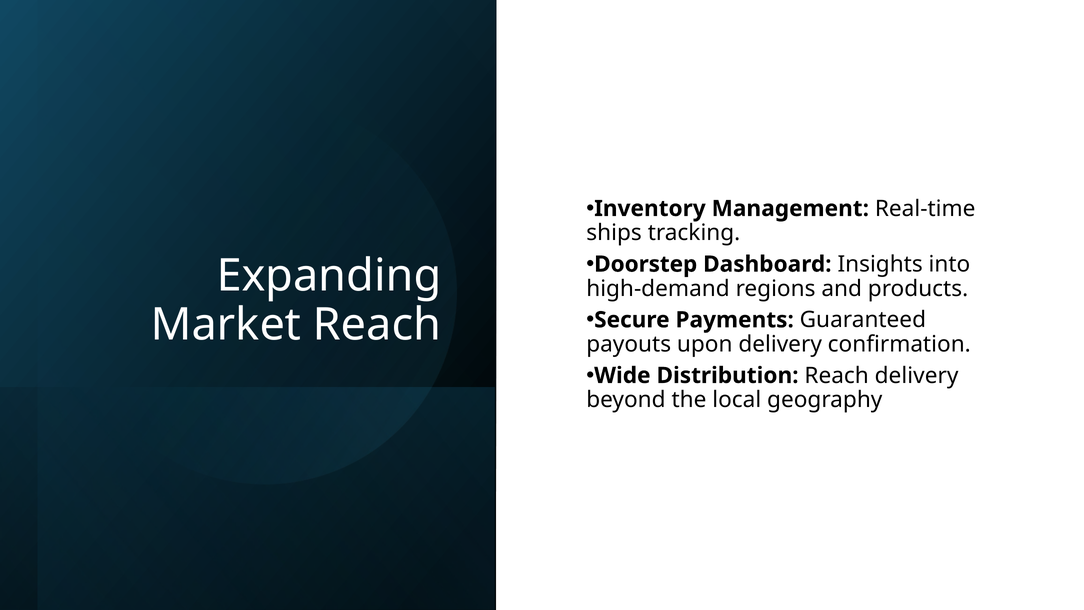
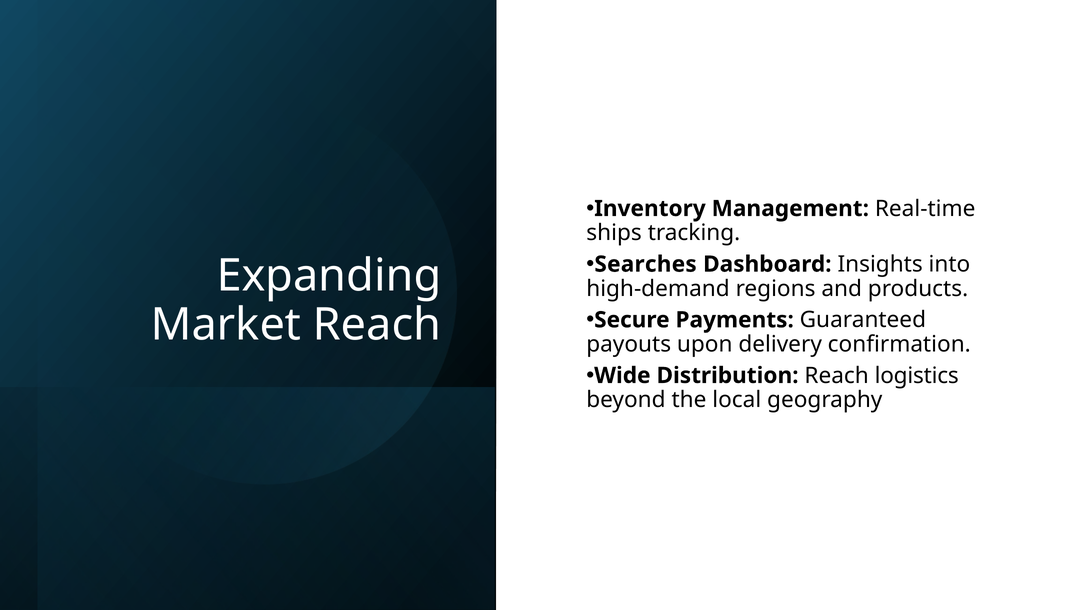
Doorstep: Doorstep -> Searches
Reach delivery: delivery -> logistics
